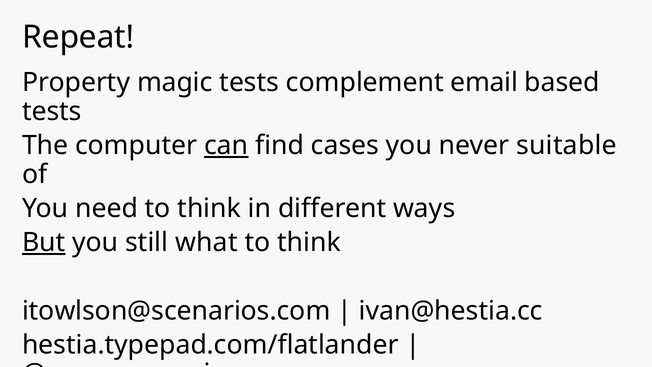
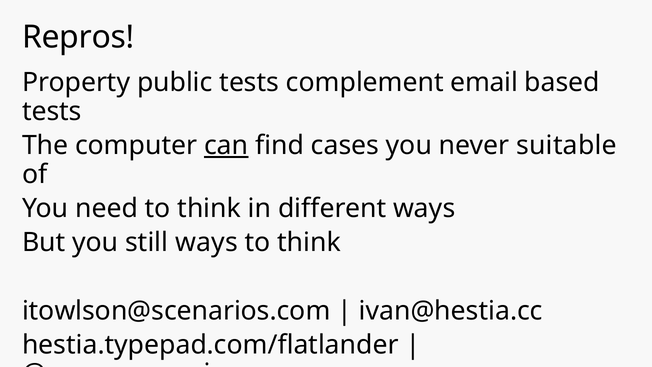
Repeat: Repeat -> Repros
magic: magic -> public
But underline: present -> none
still what: what -> ways
